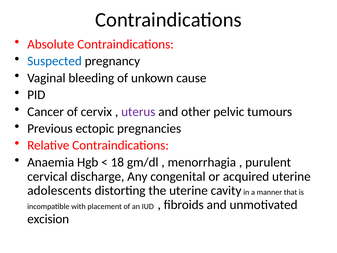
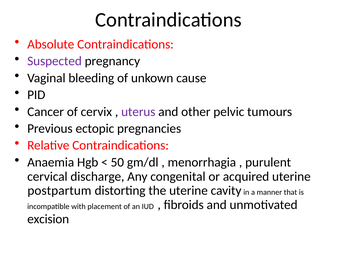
Suspected colour: blue -> purple
18: 18 -> 50
adolescents: adolescents -> postpartum
